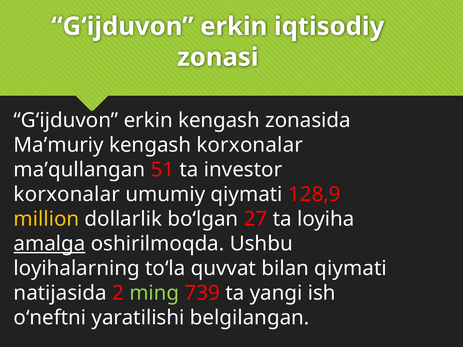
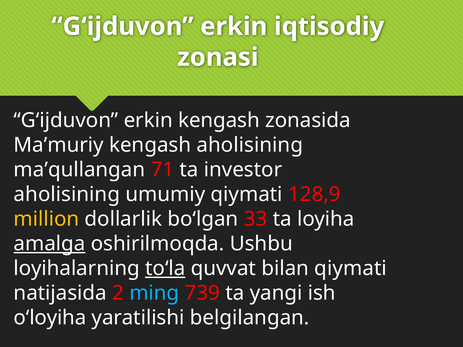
kengash korxonalar: korxonalar -> aholisining
51: 51 -> 71
korxonalar at (67, 195): korxonalar -> aholisining
27: 27 -> 33
to‘la underline: none -> present
ming colour: light green -> light blue
o‘neftni: o‘neftni -> o‘loyiha
